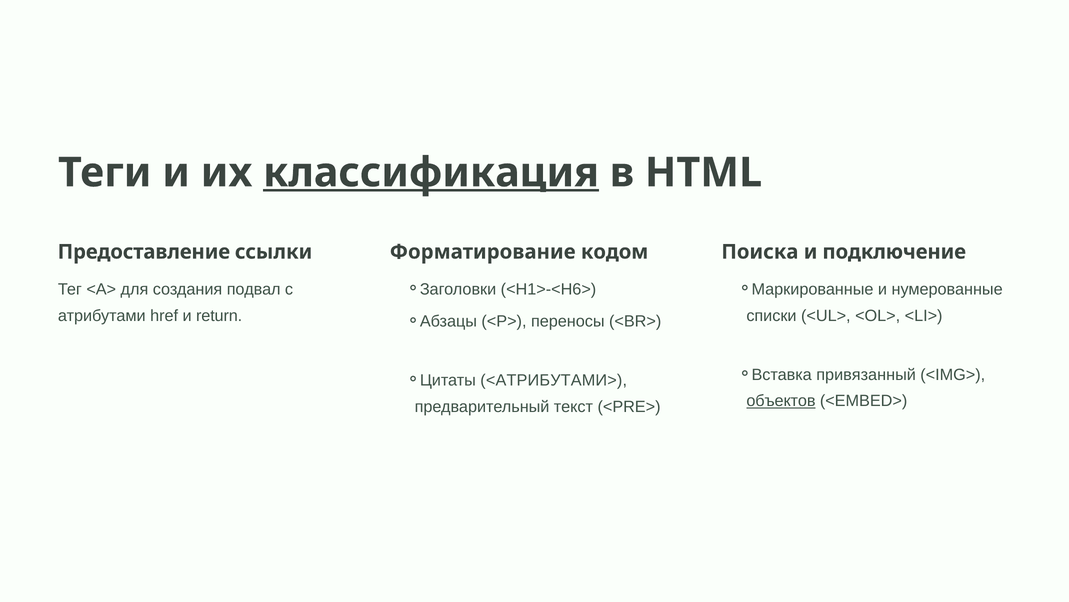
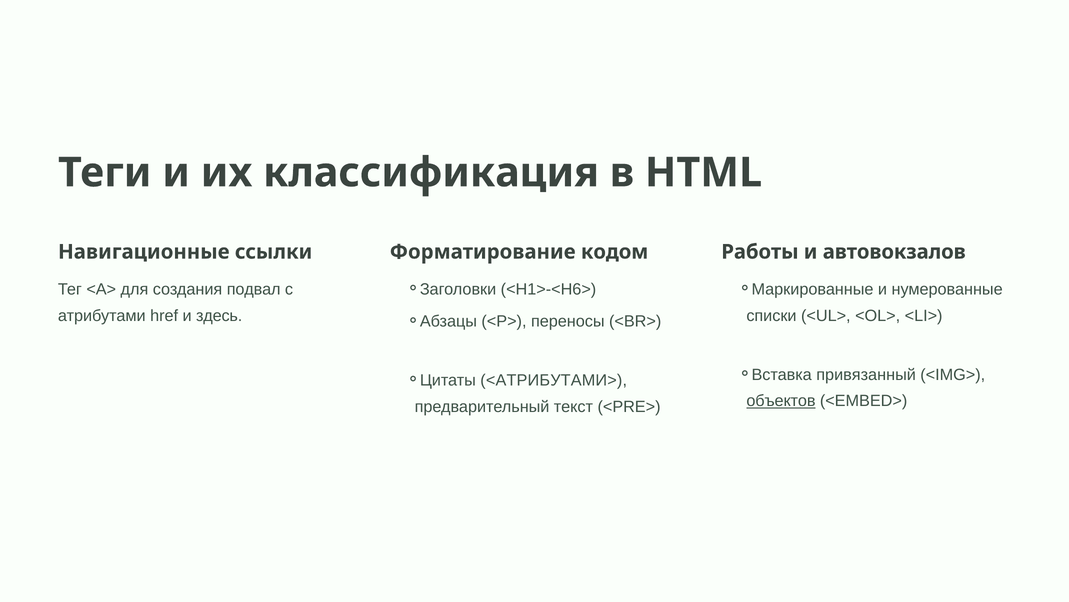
классификация underline: present -> none
Предоставление: Предоставление -> Навигационные
Поиска: Поиска -> Работы
подключение: подключение -> автовокзалов
return: return -> здесь
